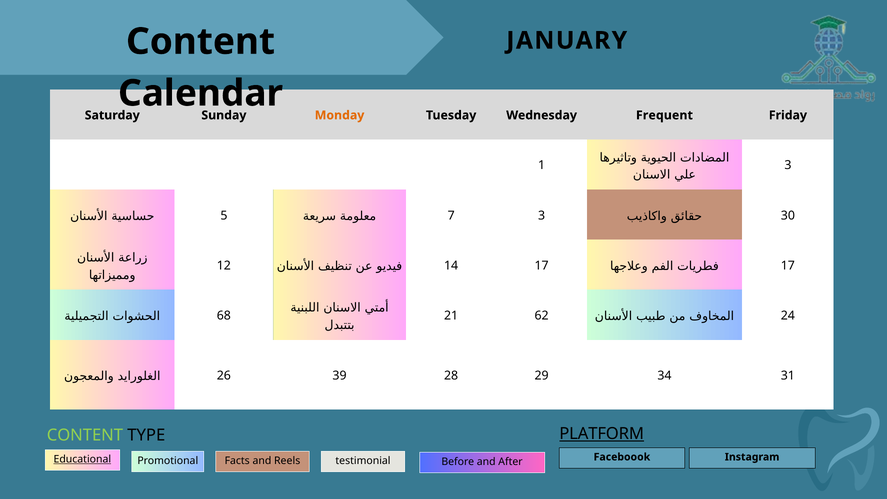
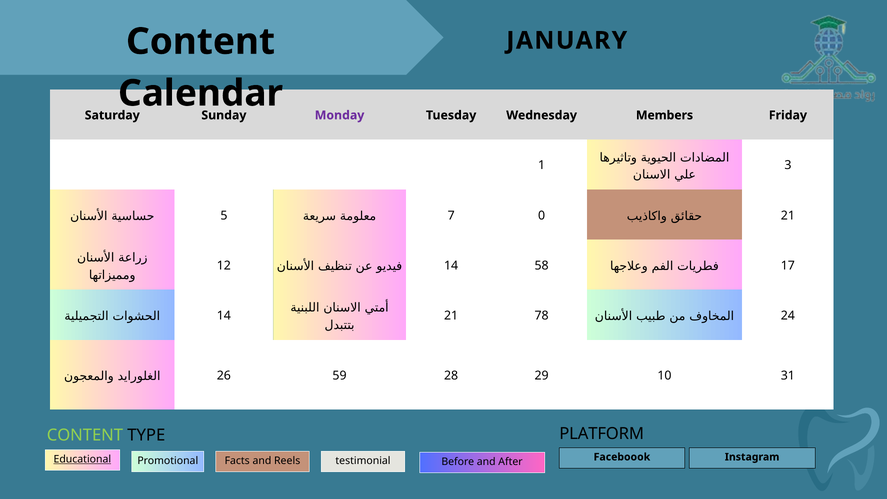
Monday colour: orange -> purple
Frequent: Frequent -> Members
7 3: 3 -> 0
30 at (788, 215): 30 -> 21
14 17: 17 -> 58
68 at (224, 316): 68 -> 14
62: 62 -> 78
39: 39 -> 59
34: 34 -> 10
PLATFORM underline: present -> none
